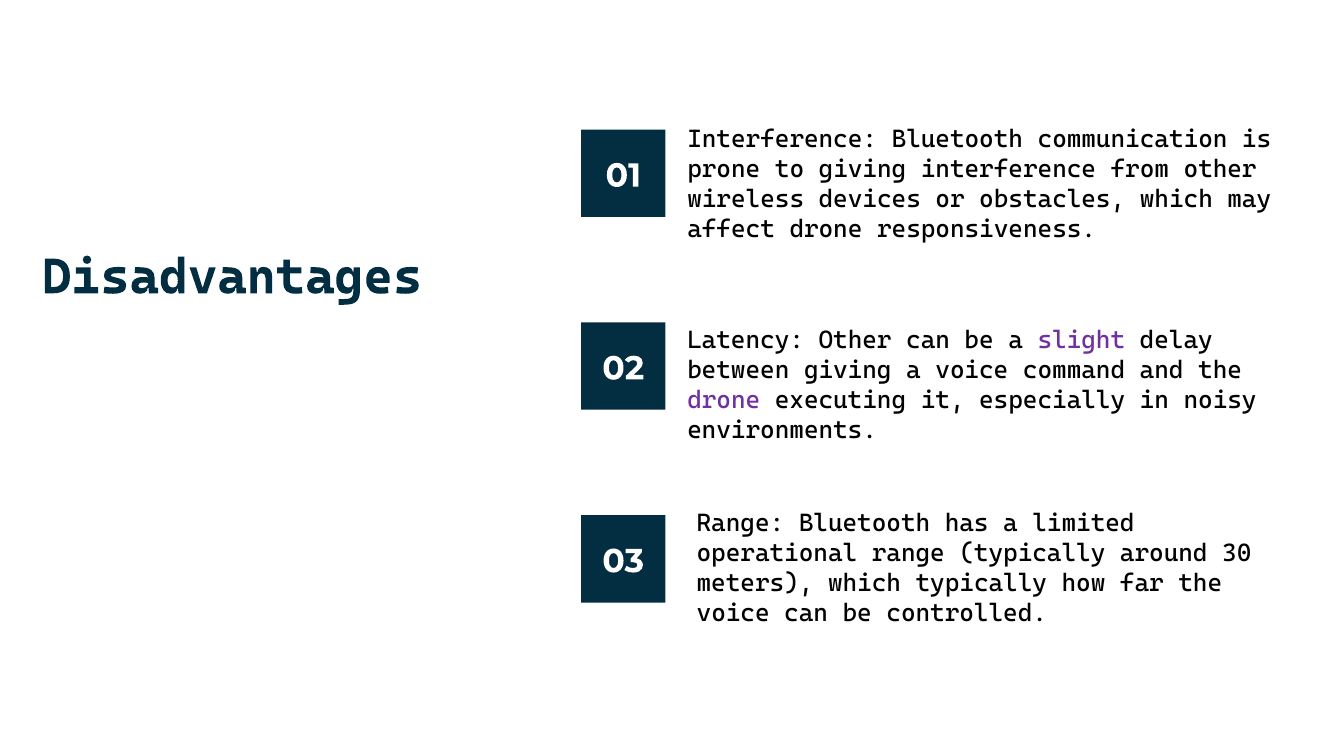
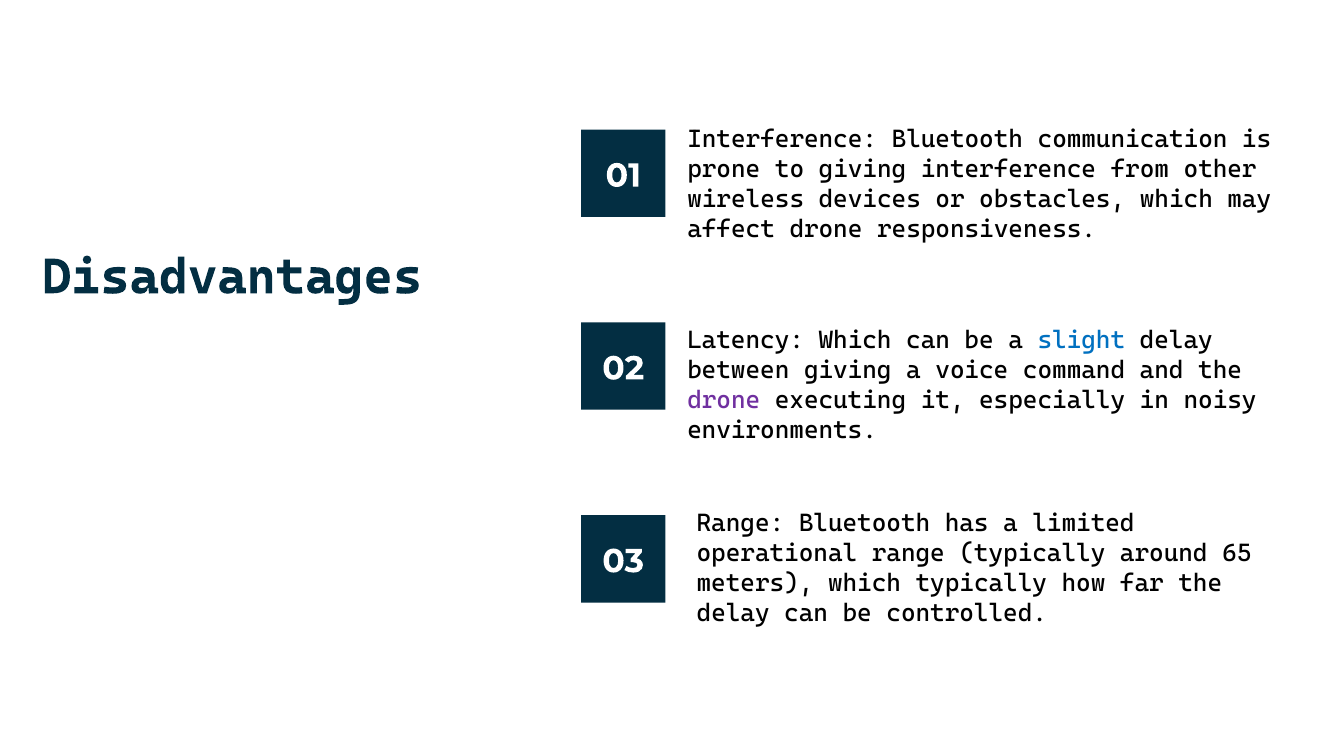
Latency Other: Other -> Which
slight colour: purple -> blue
30: 30 -> 65
voice at (733, 613): voice -> delay
